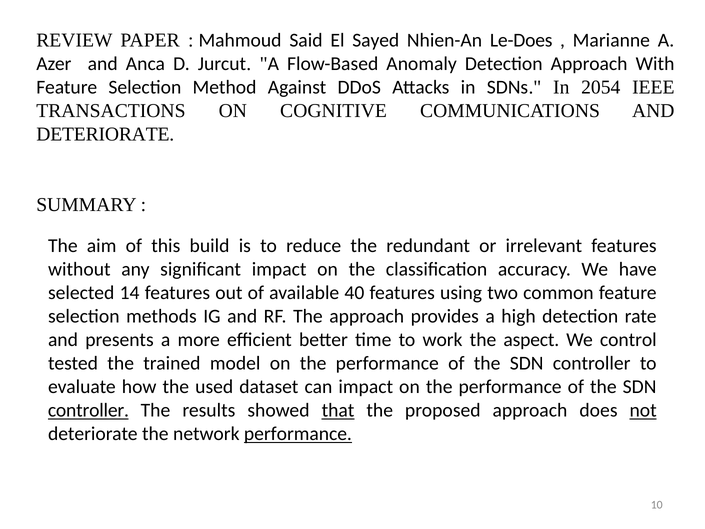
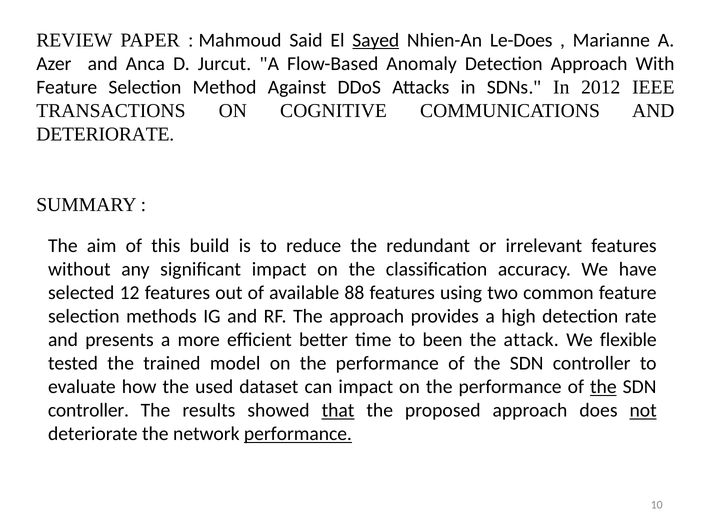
Sayed underline: none -> present
2054: 2054 -> 2012
14: 14 -> 12
40: 40 -> 88
work: work -> been
aspect: aspect -> attack
control: control -> flexible
the at (603, 387) underline: none -> present
controller at (88, 410) underline: present -> none
